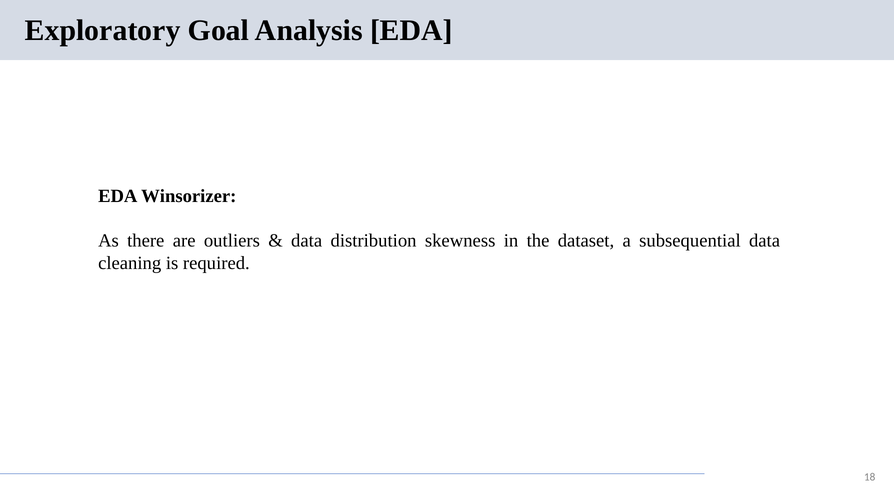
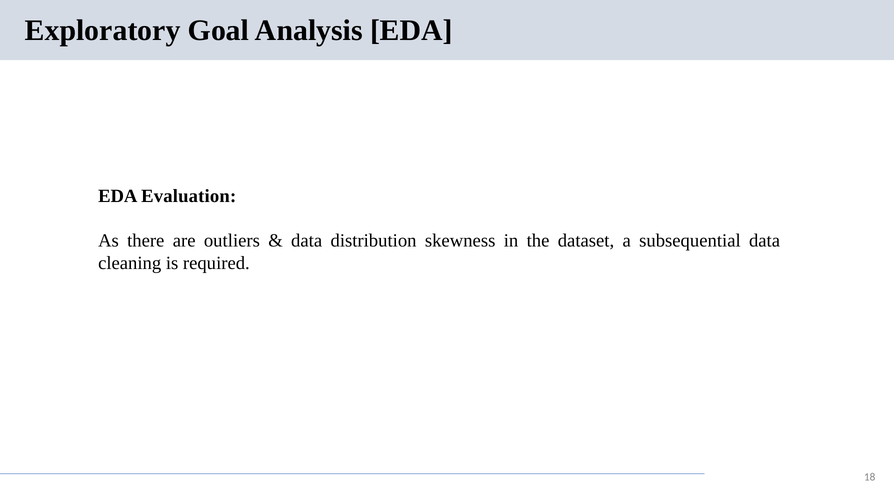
Winsorizer: Winsorizer -> Evaluation
